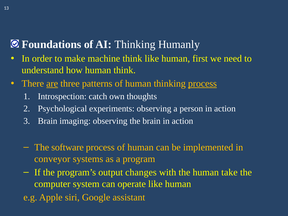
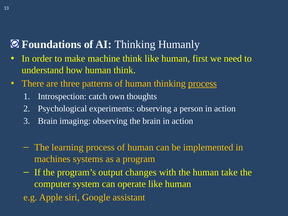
are underline: present -> none
software: software -> learning
conveyor: conveyor -> machines
